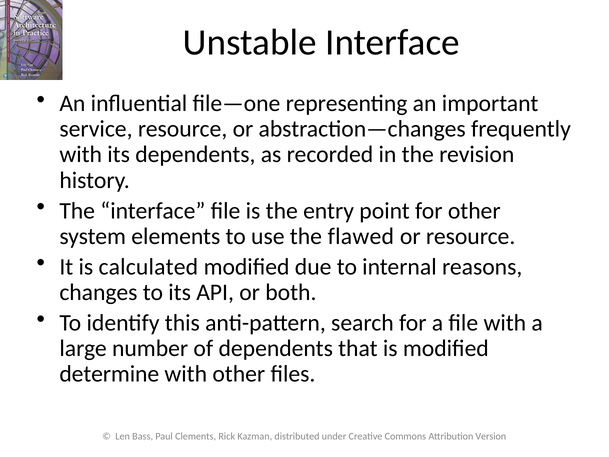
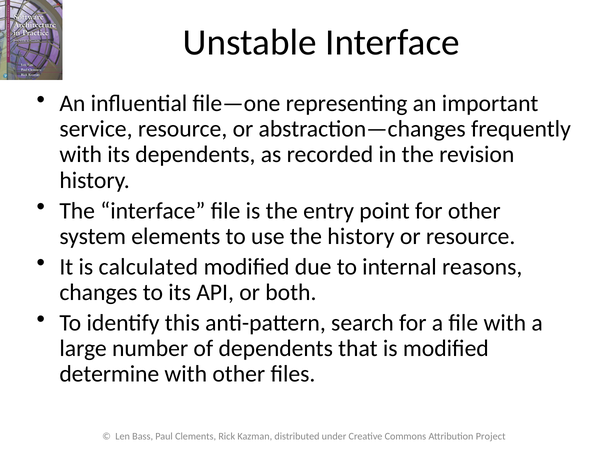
the flawed: flawed -> history
Version: Version -> Project
